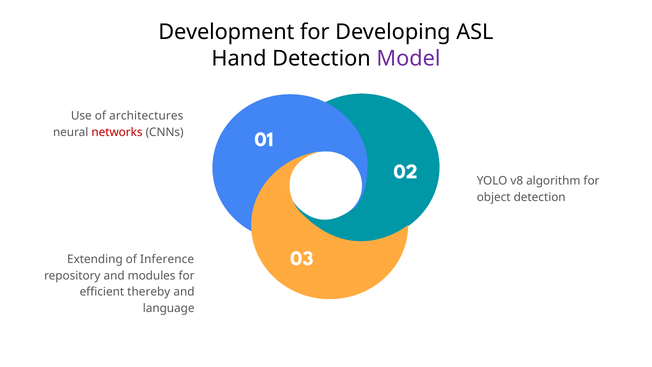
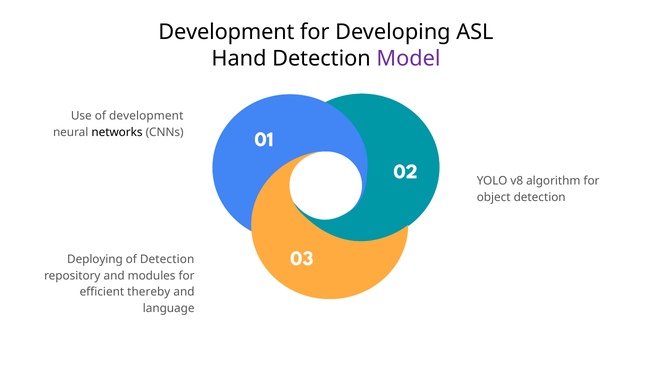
of architectures: architectures -> development
networks colour: red -> black
Extending: Extending -> Deploying
of Inference: Inference -> Detection
